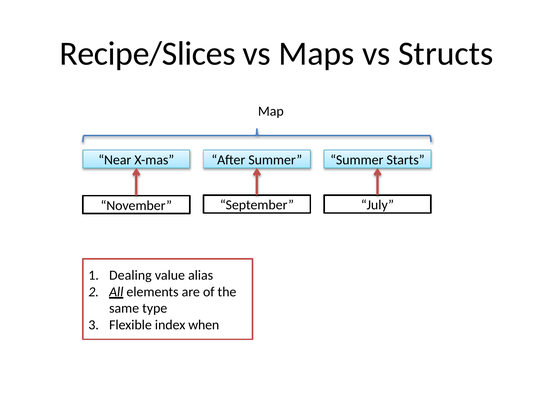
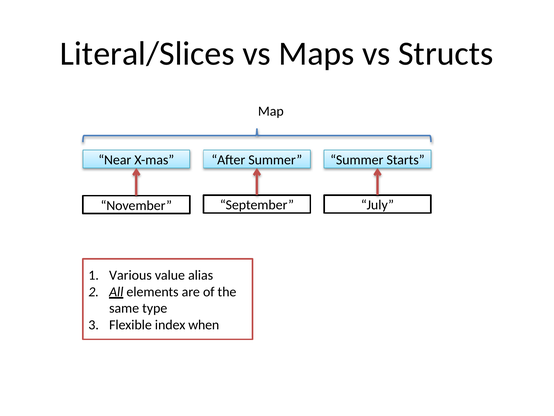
Recipe/Slices: Recipe/Slices -> Literal/Slices
Dealing: Dealing -> Various
